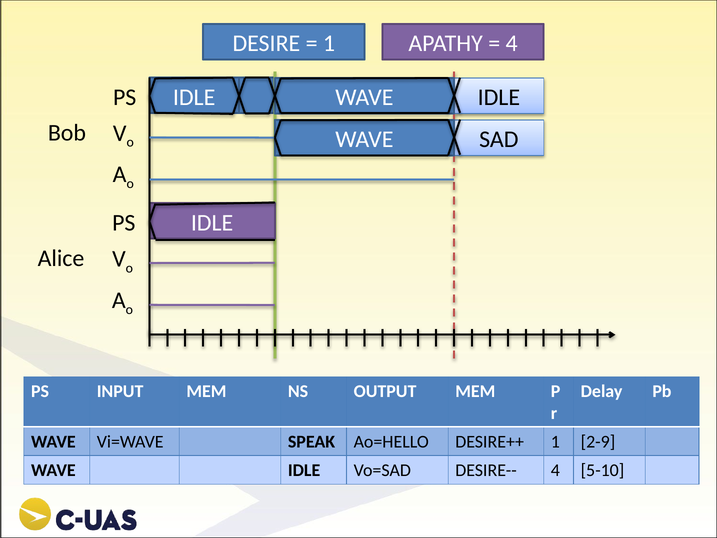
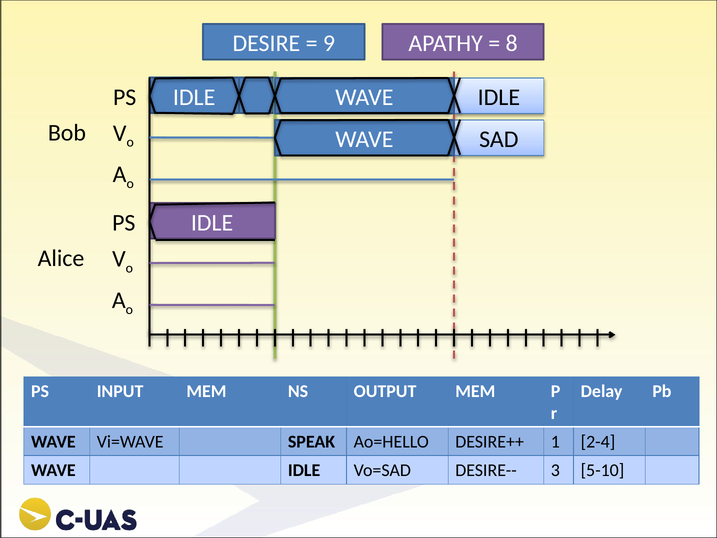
1 at (329, 43): 1 -> 9
4 at (512, 43): 4 -> 8
2-9: 2-9 -> 2-4
DESIRE-- 4: 4 -> 3
